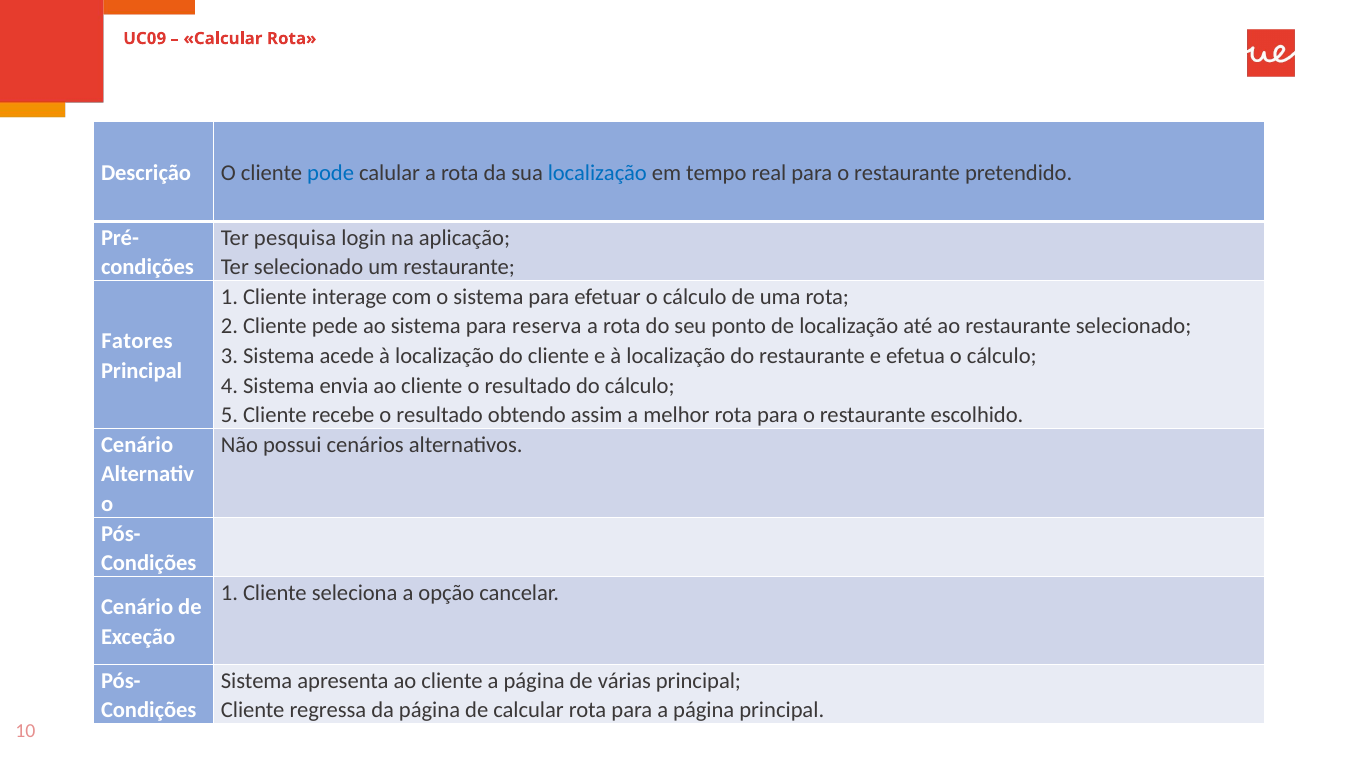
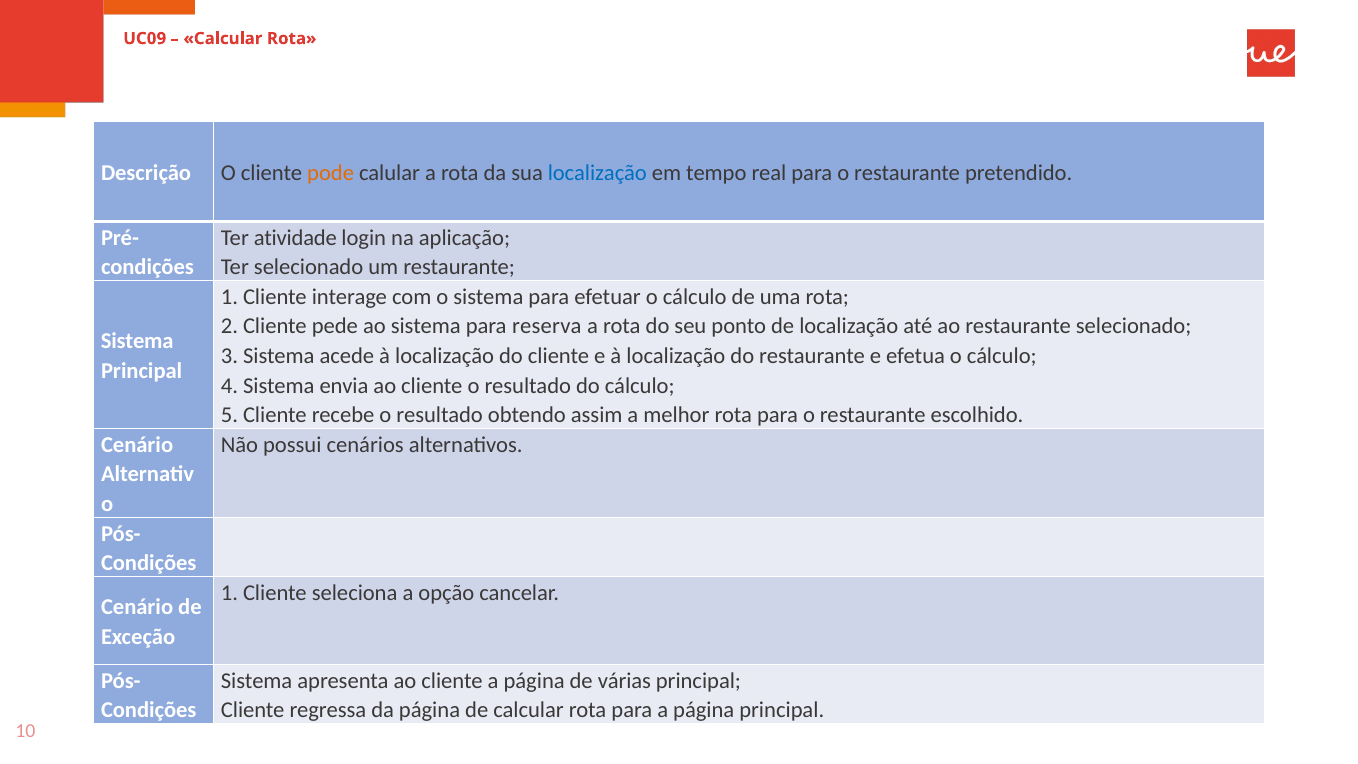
pode colour: blue -> orange
pesquisa: pesquisa -> atividade
Fatores at (137, 341): Fatores -> Sistema
